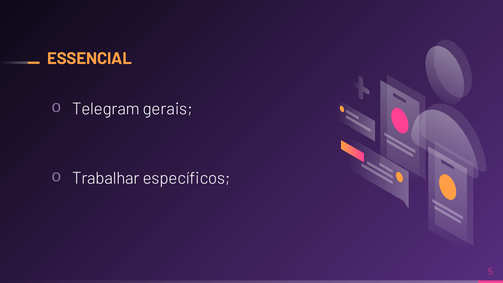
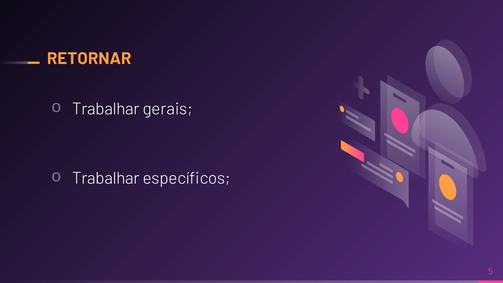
ESSENCIAL: ESSENCIAL -> RETORNAR
Telegram at (106, 109): Telegram -> Trabalhar
